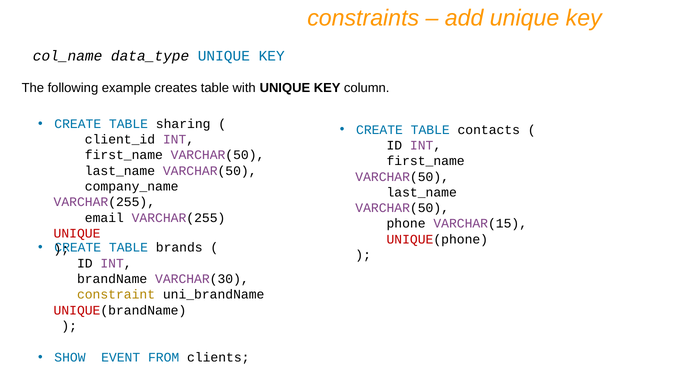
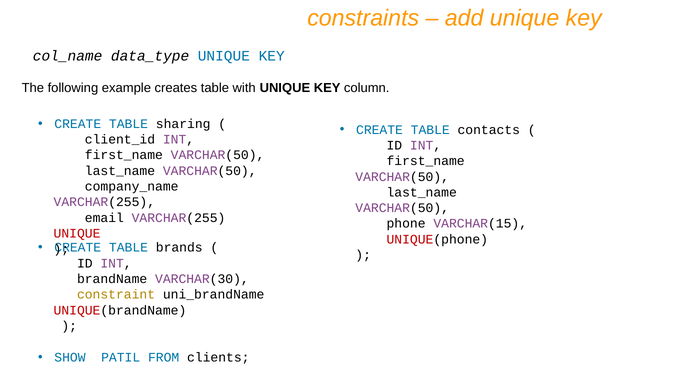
EVENT: EVENT -> PATIL
